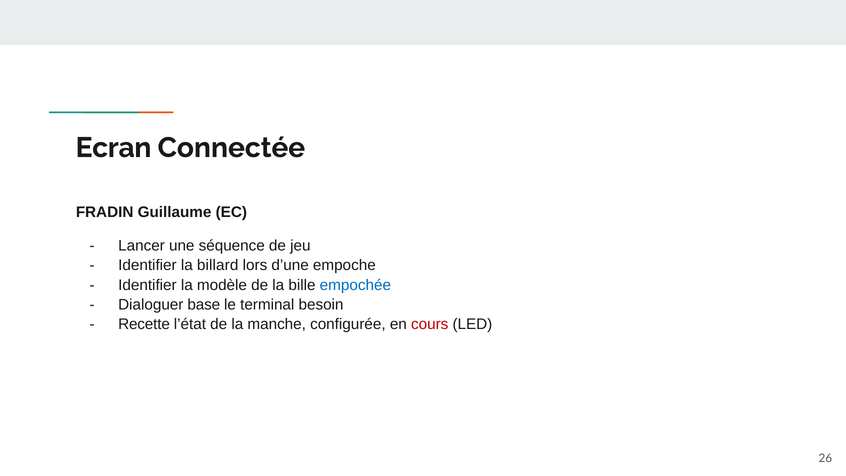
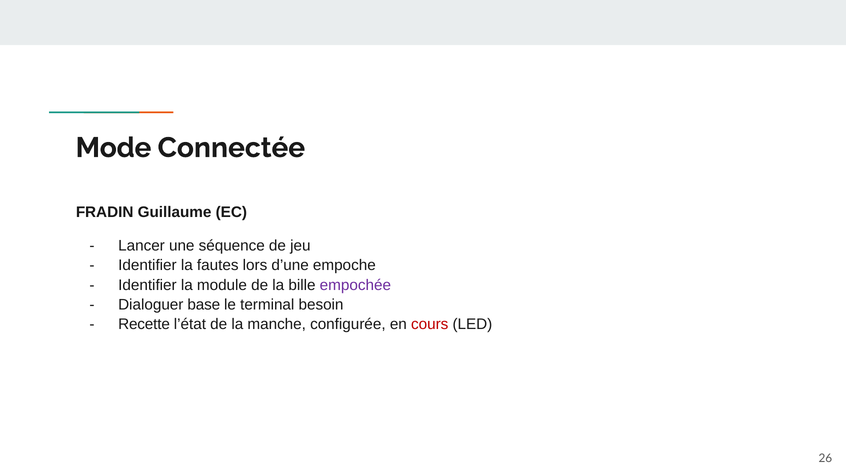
Ecran: Ecran -> Mode
billard: billard -> fautes
modèle: modèle -> module
empochée colour: blue -> purple
